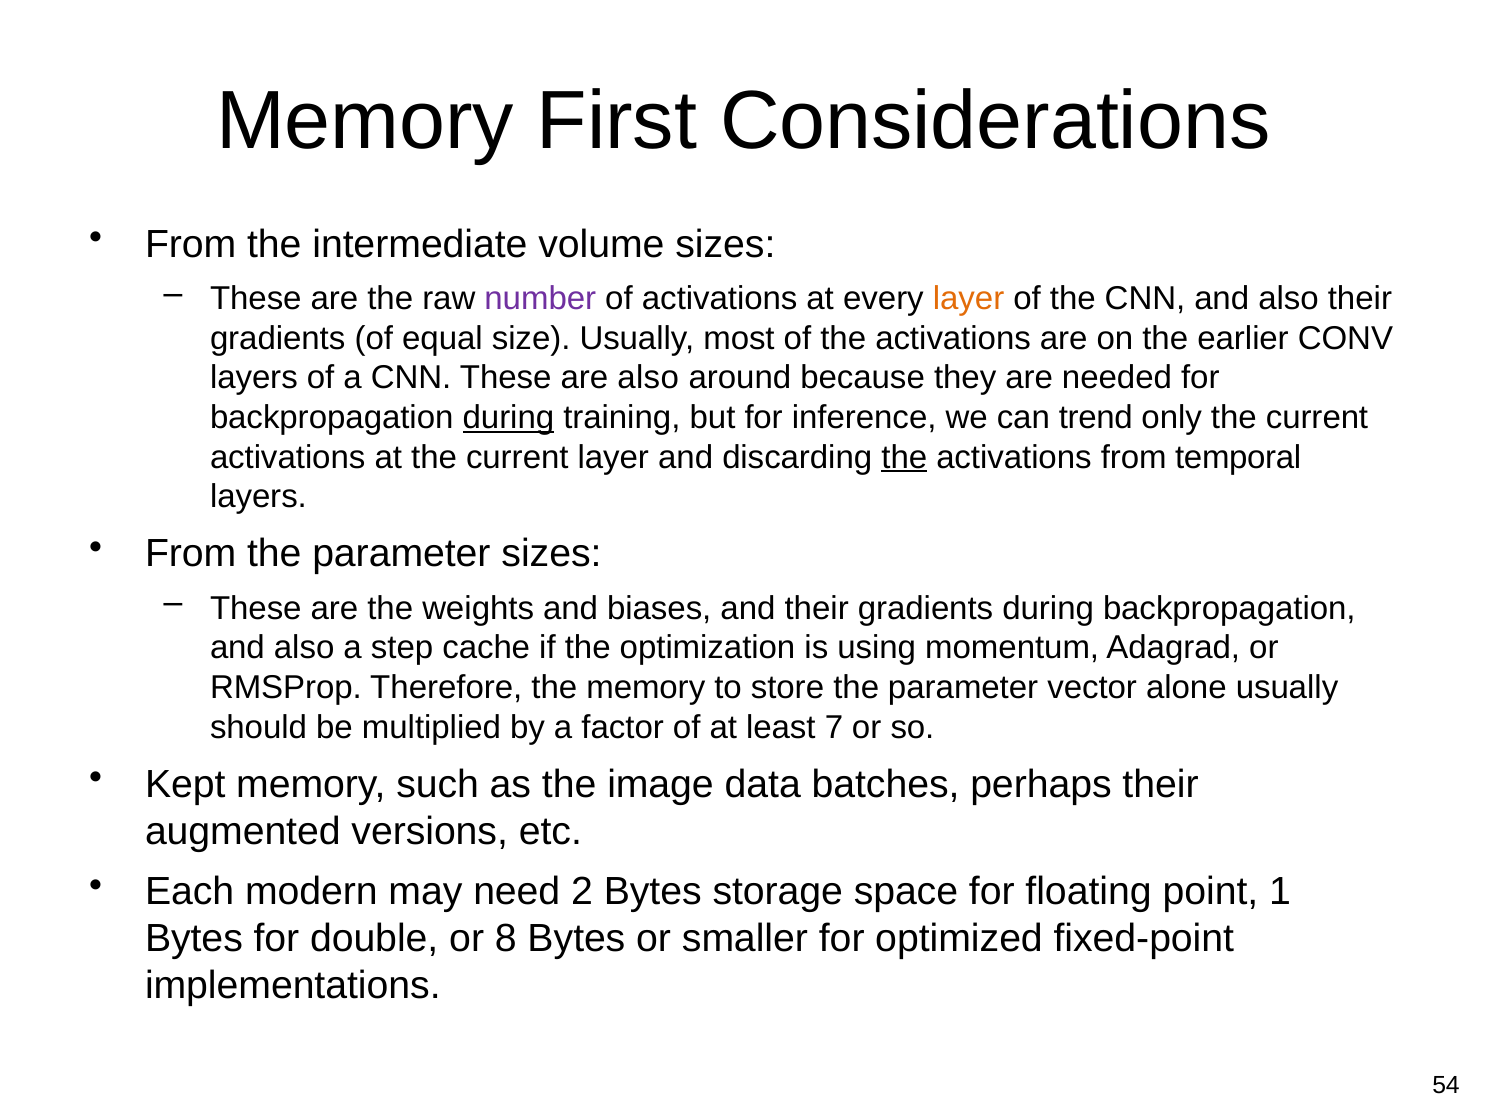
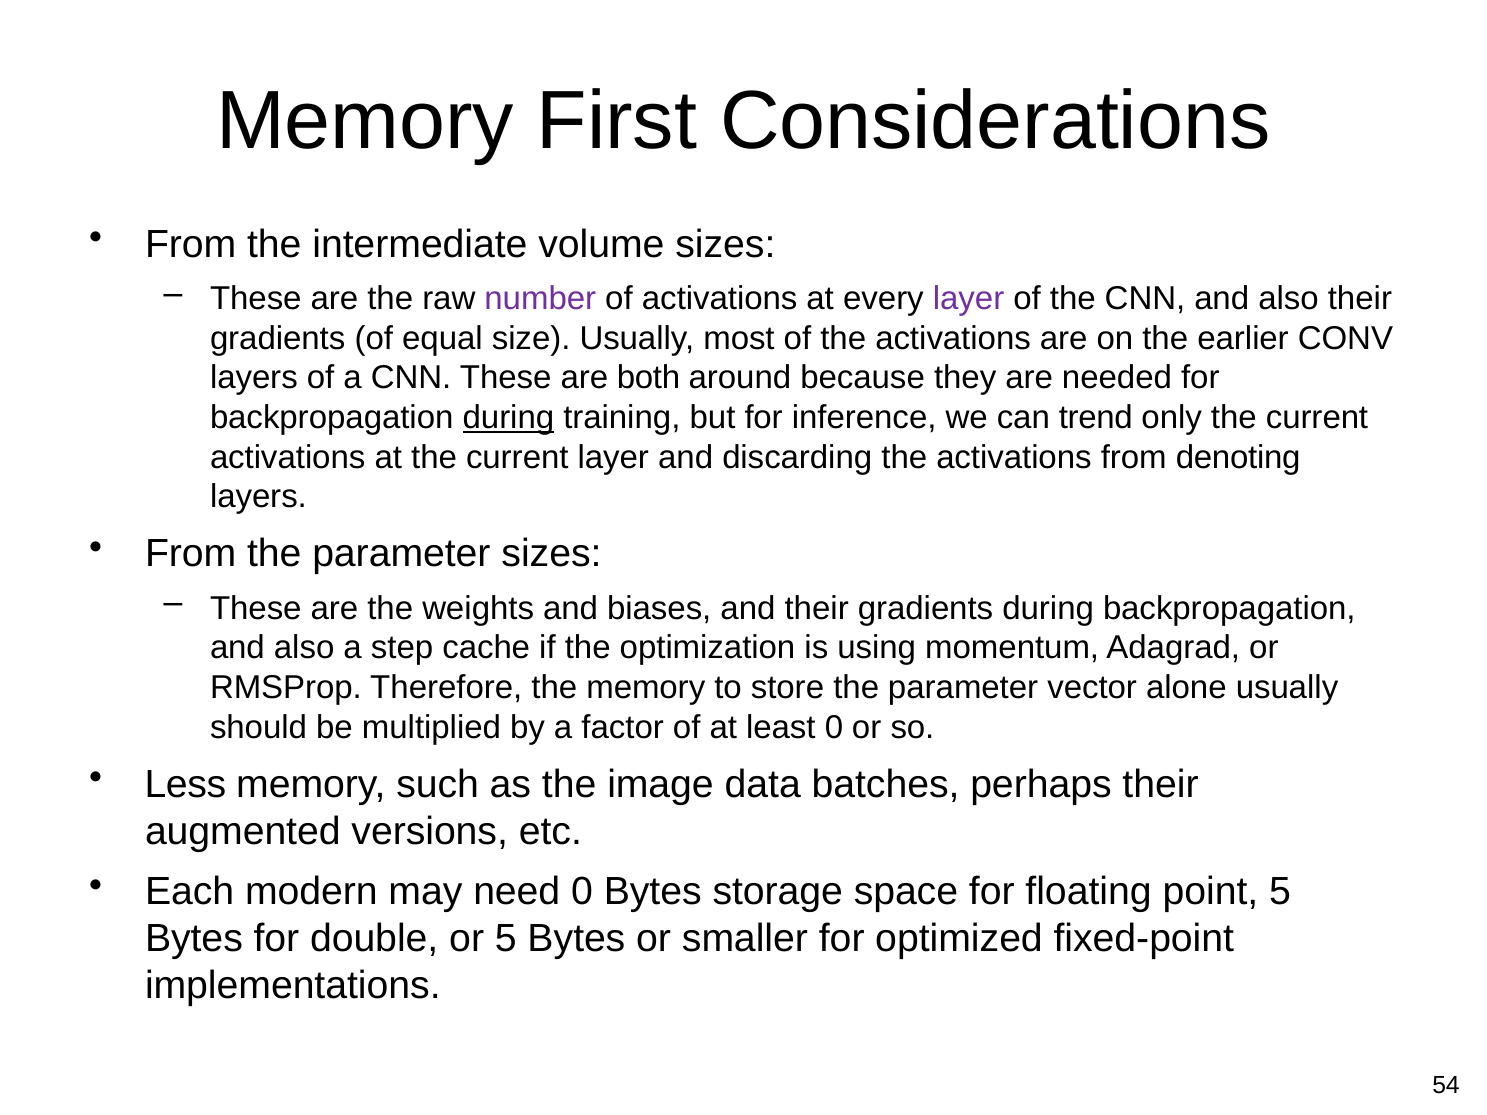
layer at (969, 299) colour: orange -> purple
are also: also -> both
the at (904, 457) underline: present -> none
temporal: temporal -> denoting
least 7: 7 -> 0
Kept: Kept -> Less
need 2: 2 -> 0
point 1: 1 -> 5
or 8: 8 -> 5
